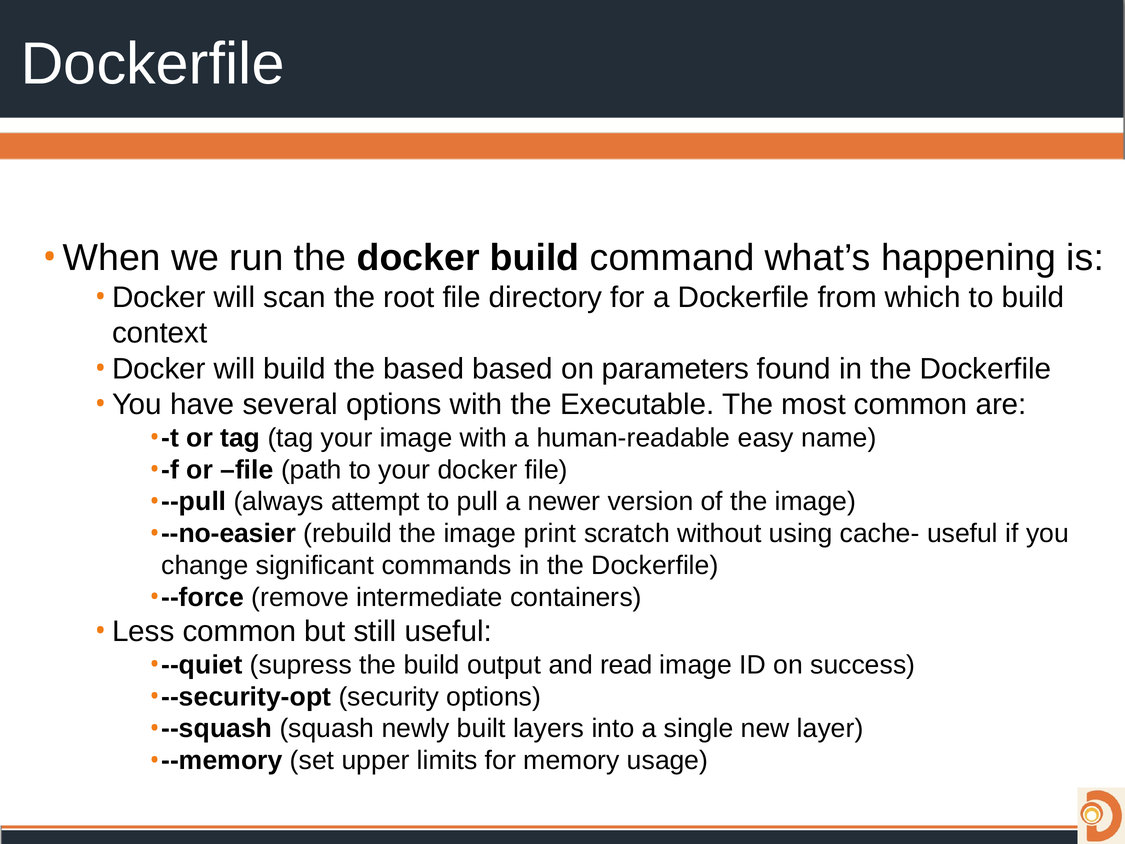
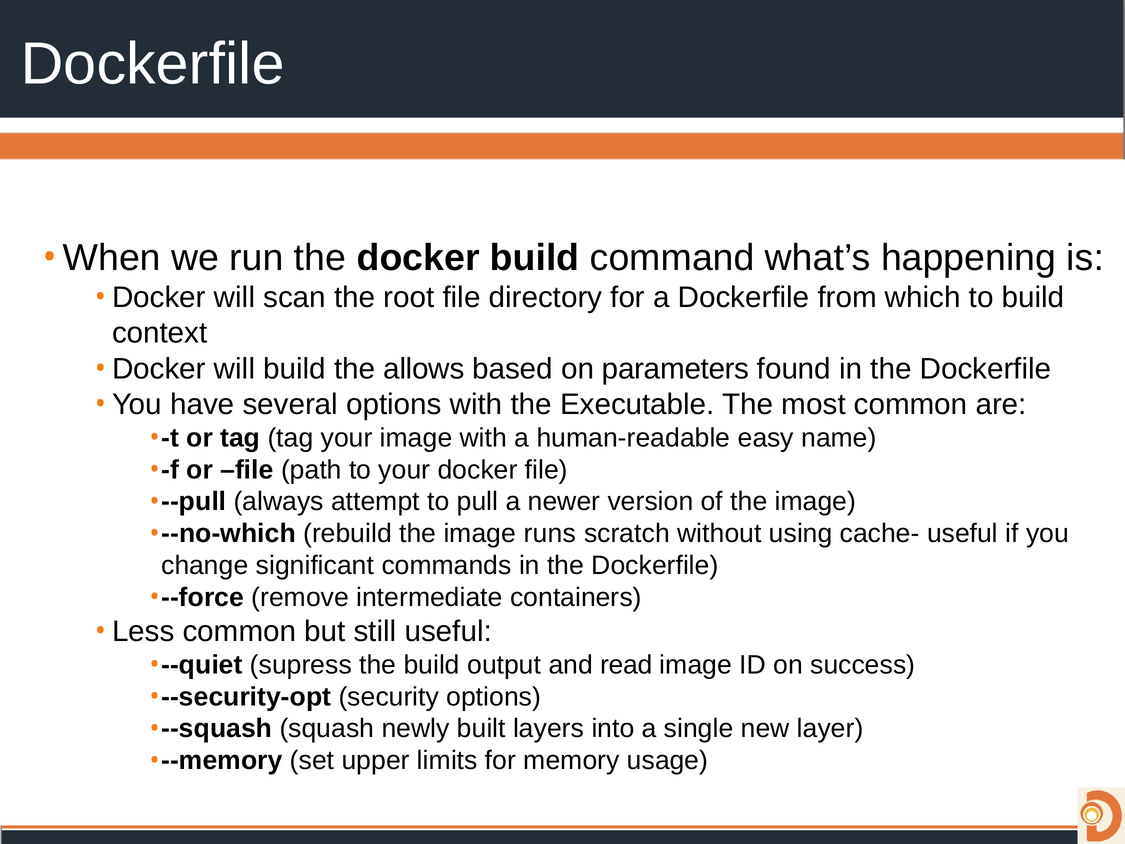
the based: based -> allows
--no-easier: --no-easier -> --no-which
print: print -> runs
